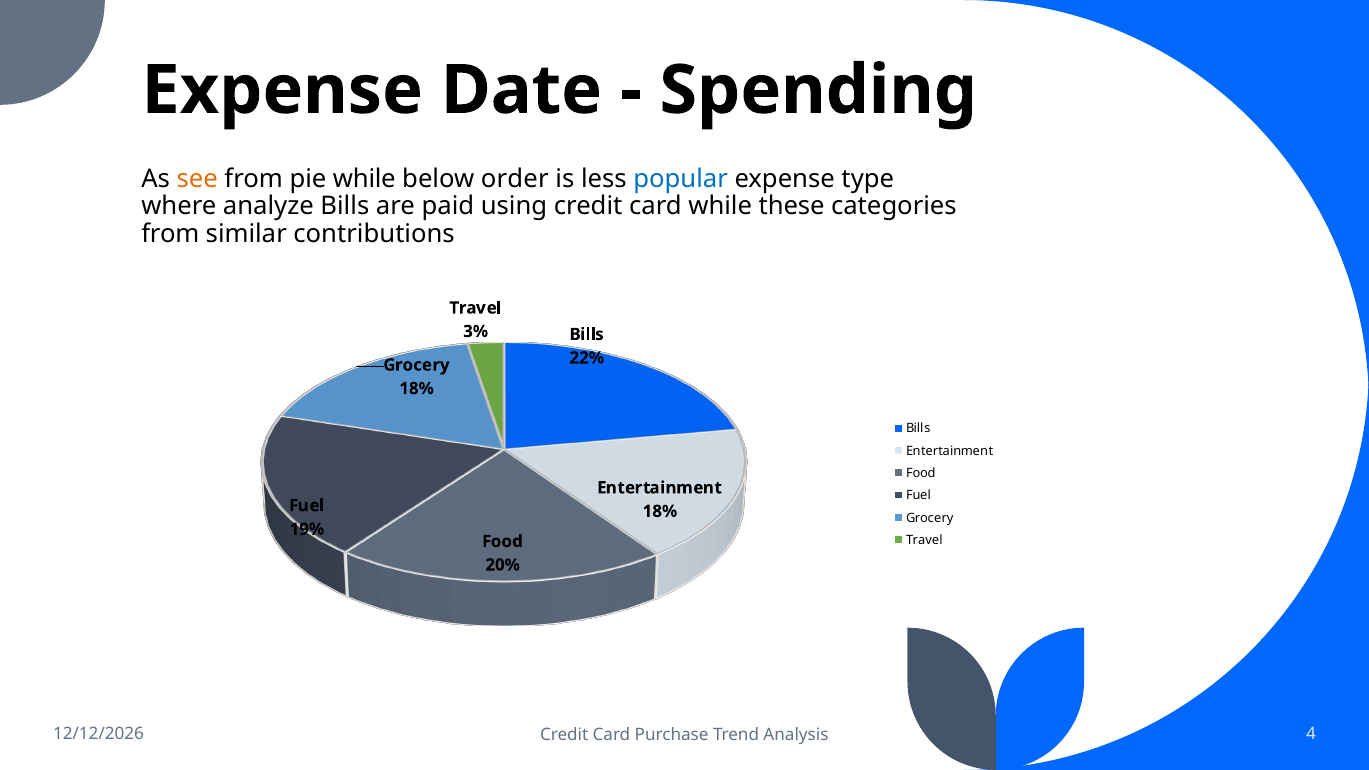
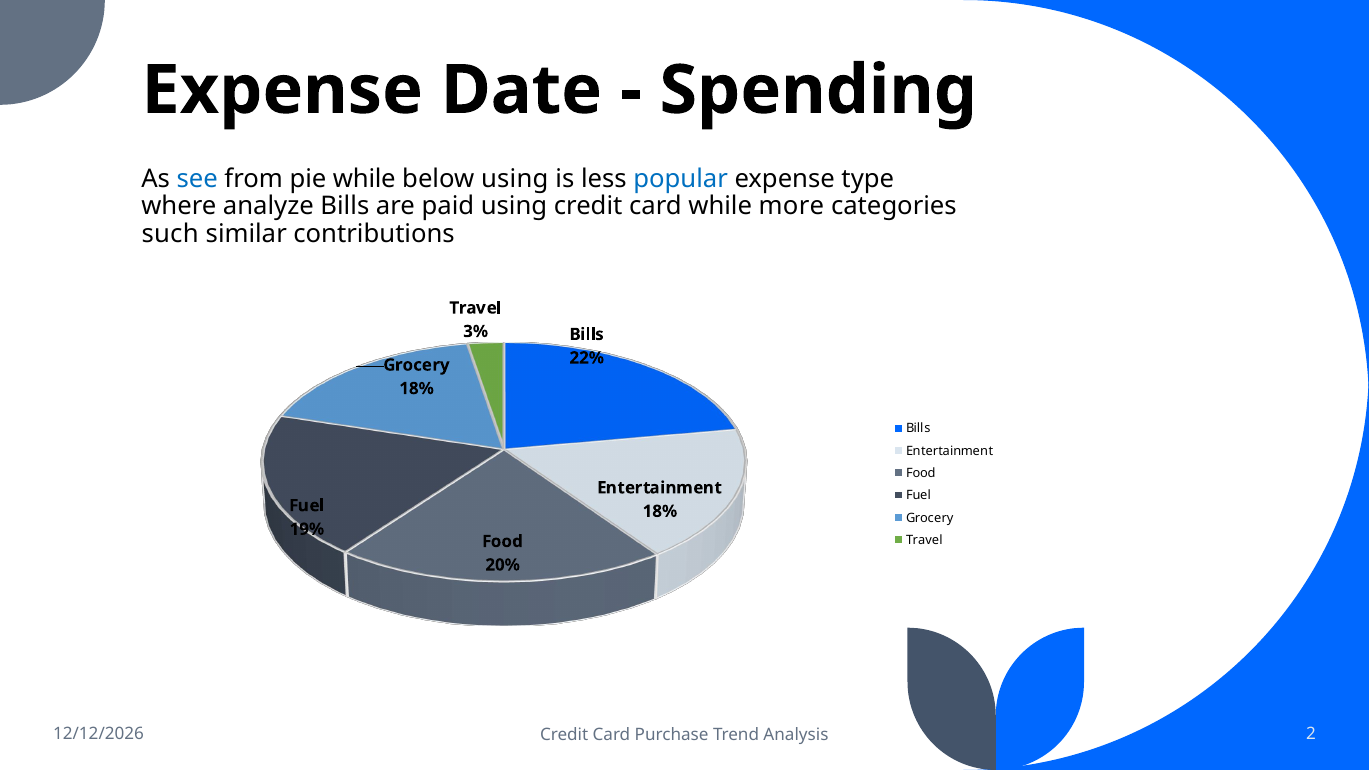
see colour: orange -> blue
below order: order -> using
these: these -> more
from at (170, 234): from -> such
4: 4 -> 2
